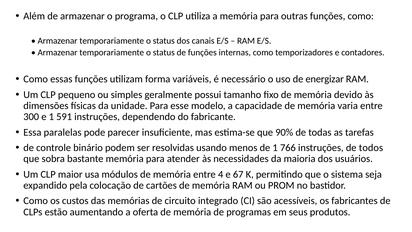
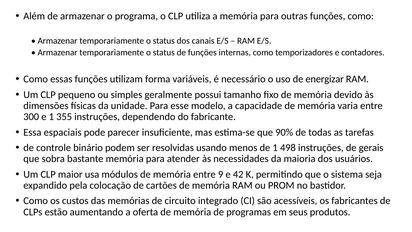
591: 591 -> 355
paralelas: paralelas -> espaciais
766: 766 -> 498
todos: todos -> gerais
4: 4 -> 9
67: 67 -> 42
